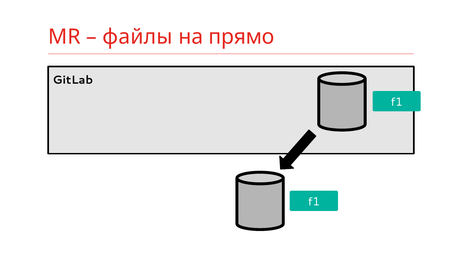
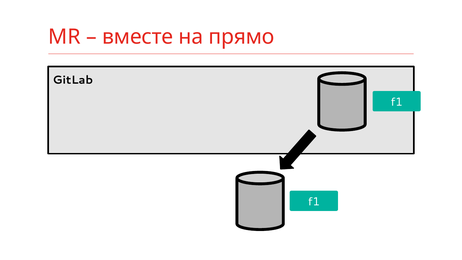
файлы: файлы -> вместе
